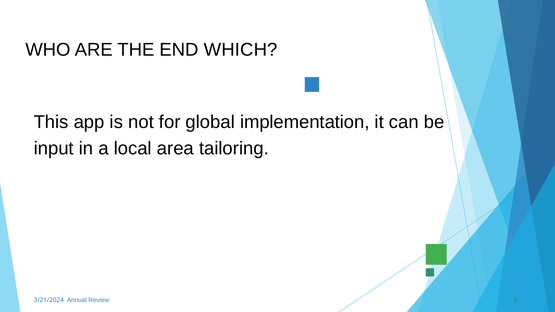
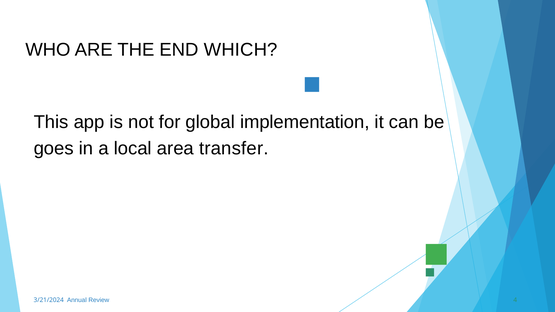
input: input -> goes
tailoring: tailoring -> transfer
